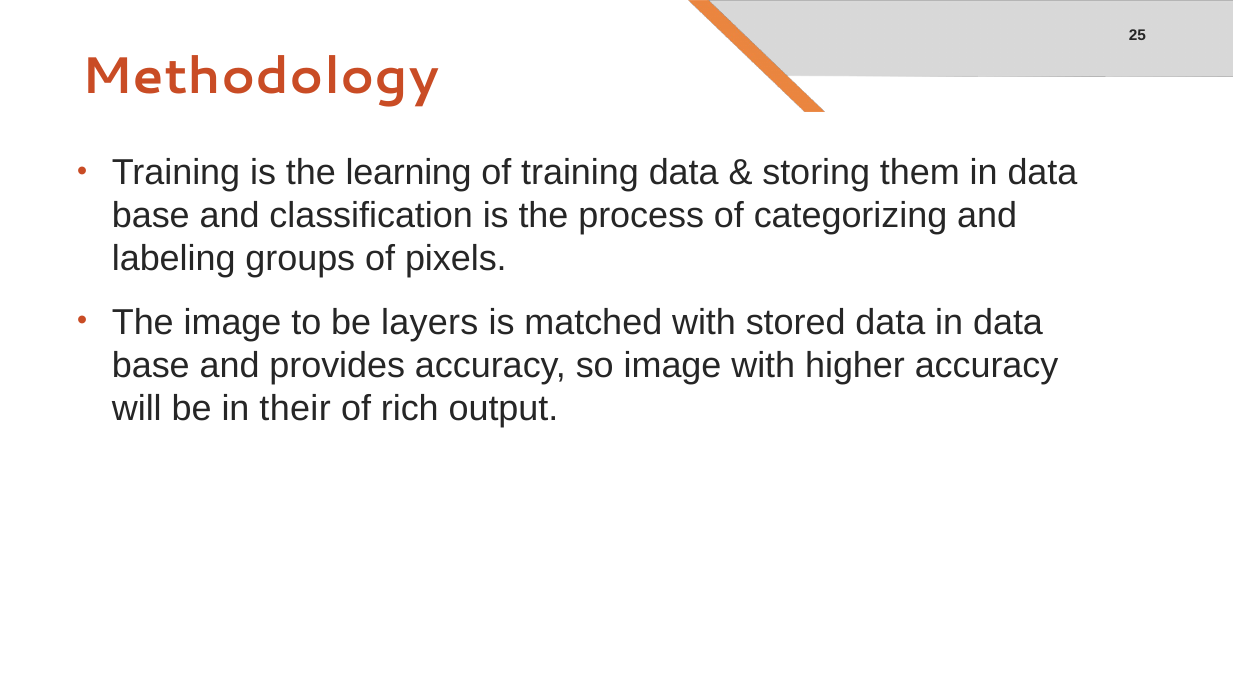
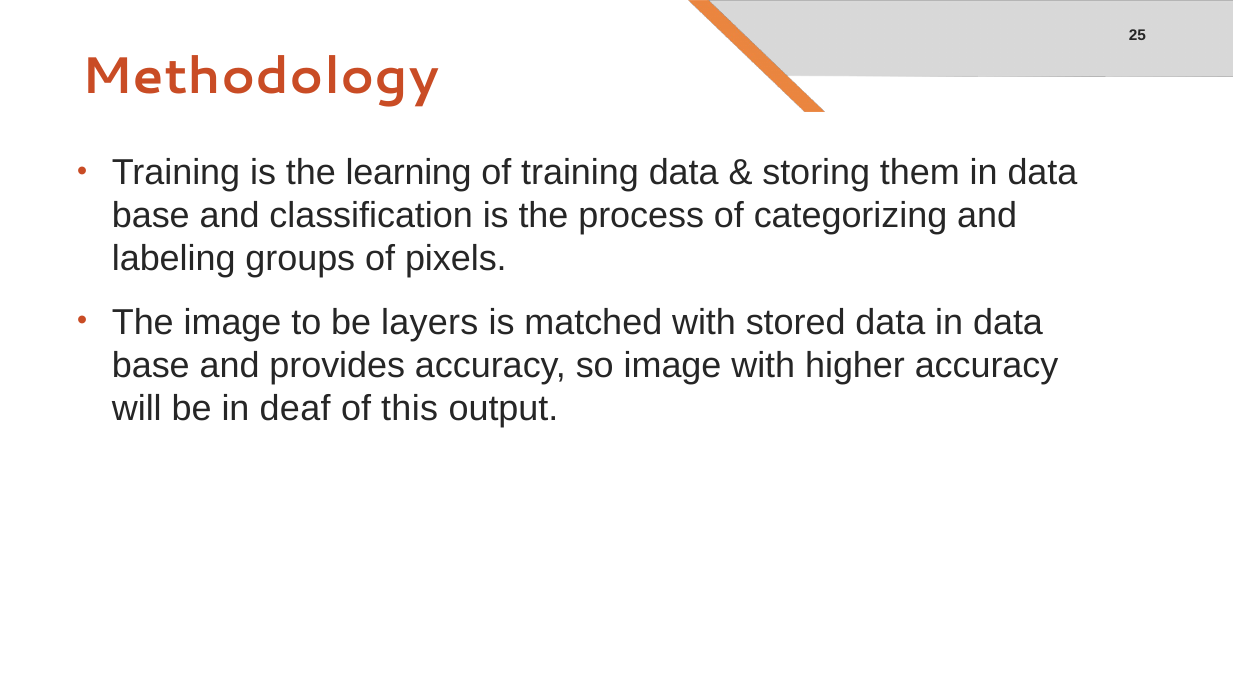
their: their -> deaf
rich: rich -> this
